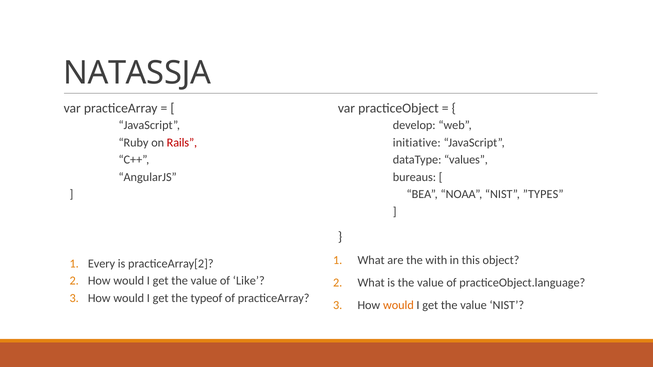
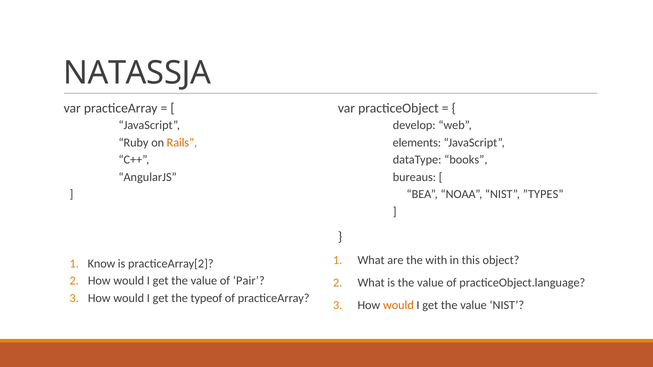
Rails colour: red -> orange
initiative: initiative -> elements
values: values -> books
Every: Every -> Know
Like: Like -> Pair
